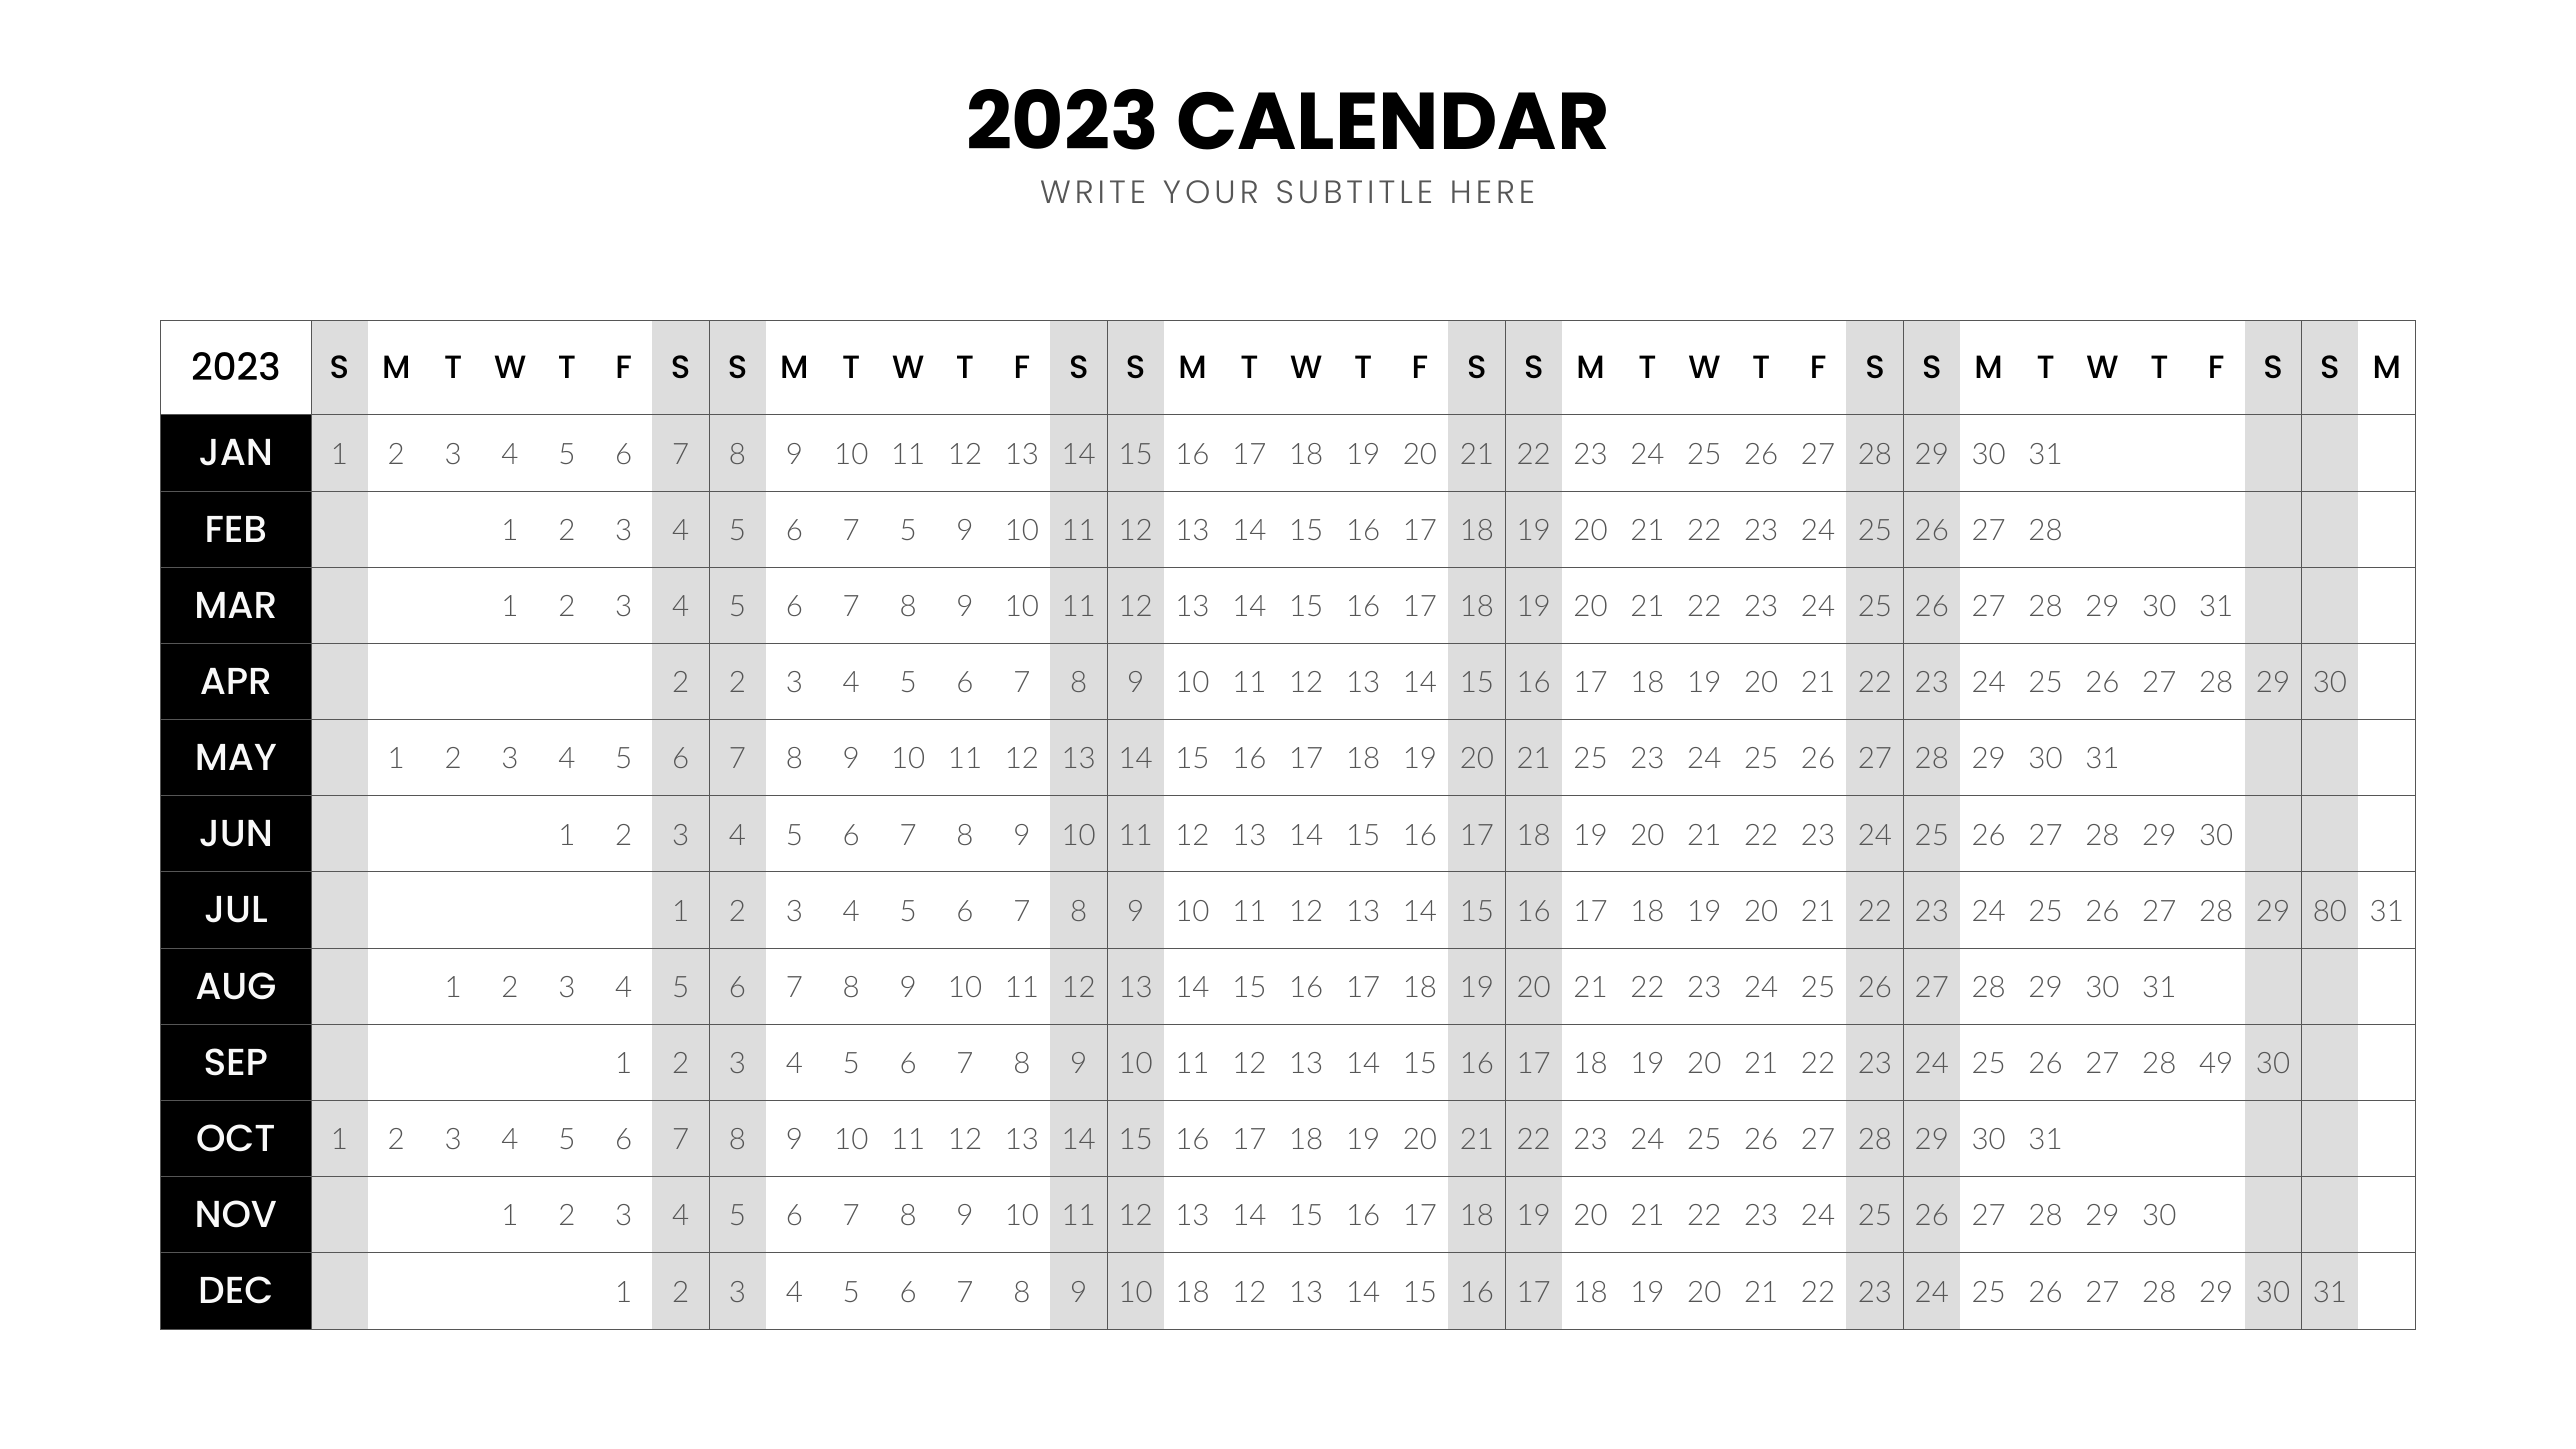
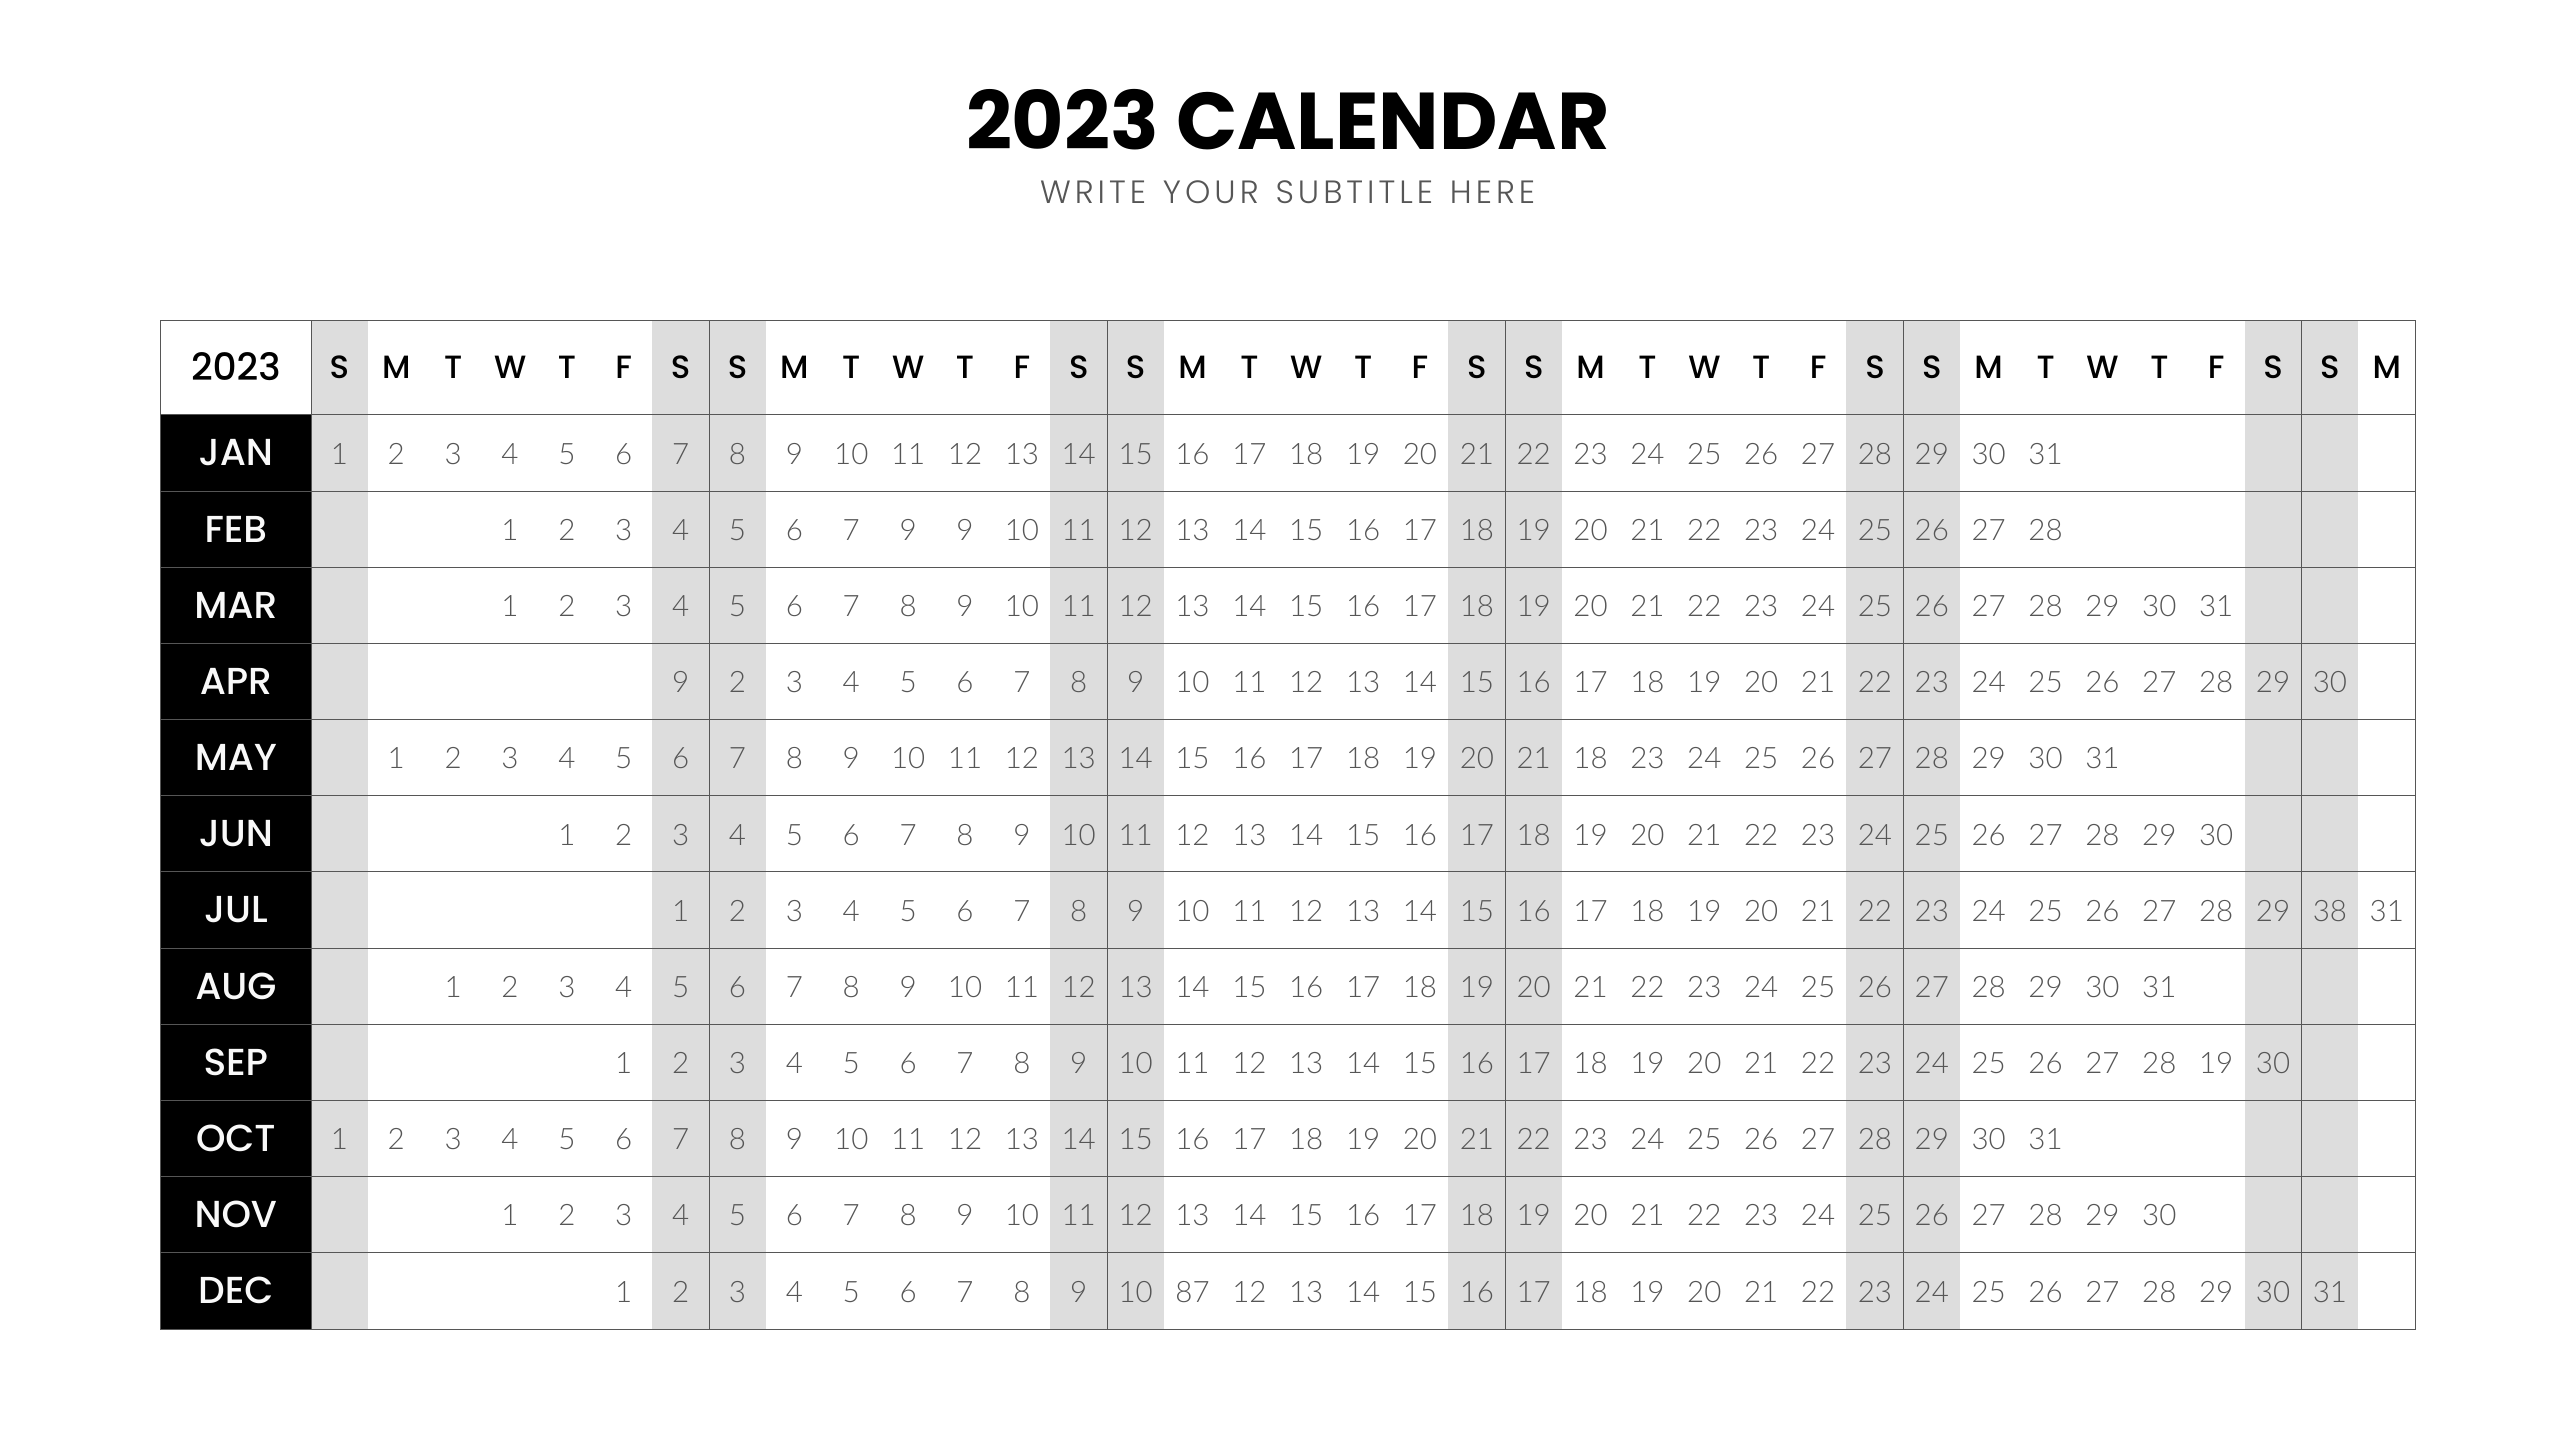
7 5: 5 -> 9
APR 2: 2 -> 9
21 25: 25 -> 18
80: 80 -> 38
28 49: 49 -> 19
10 18: 18 -> 87
